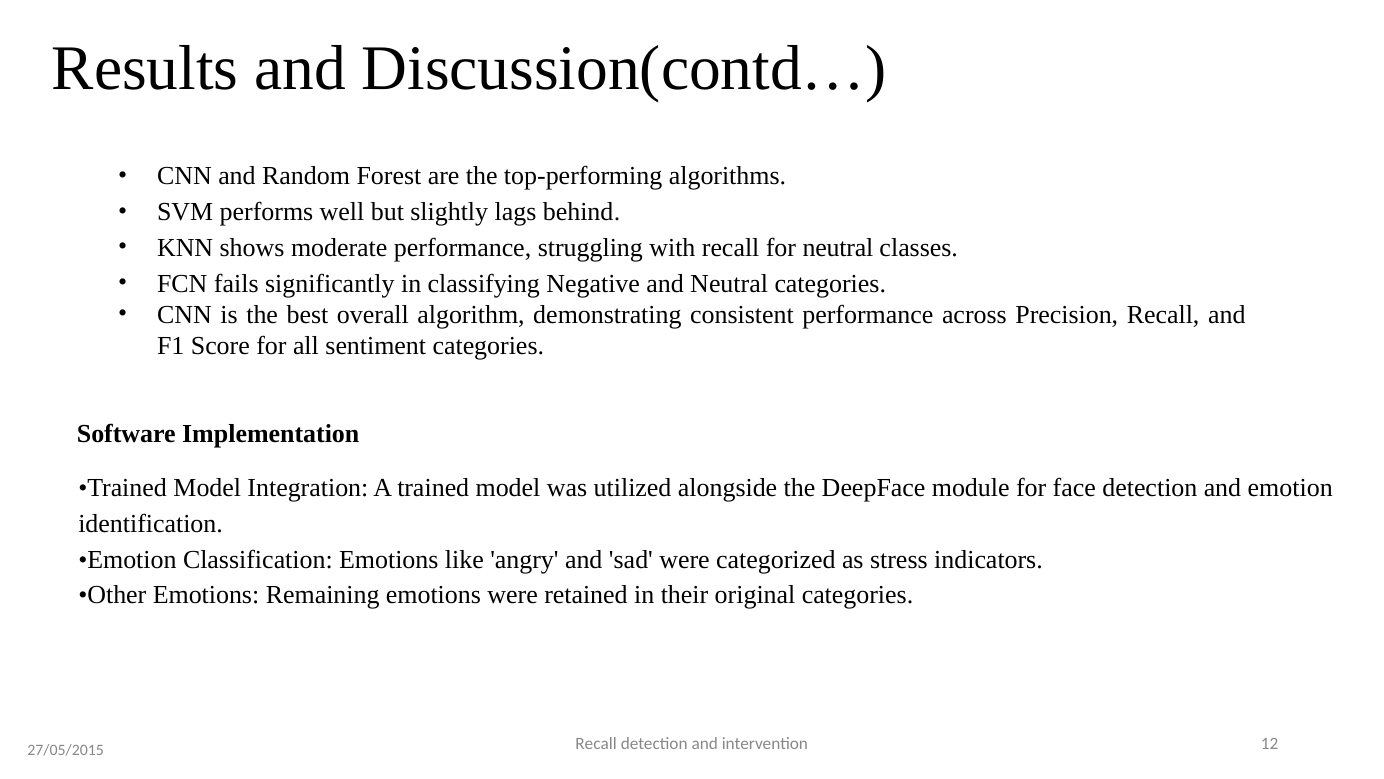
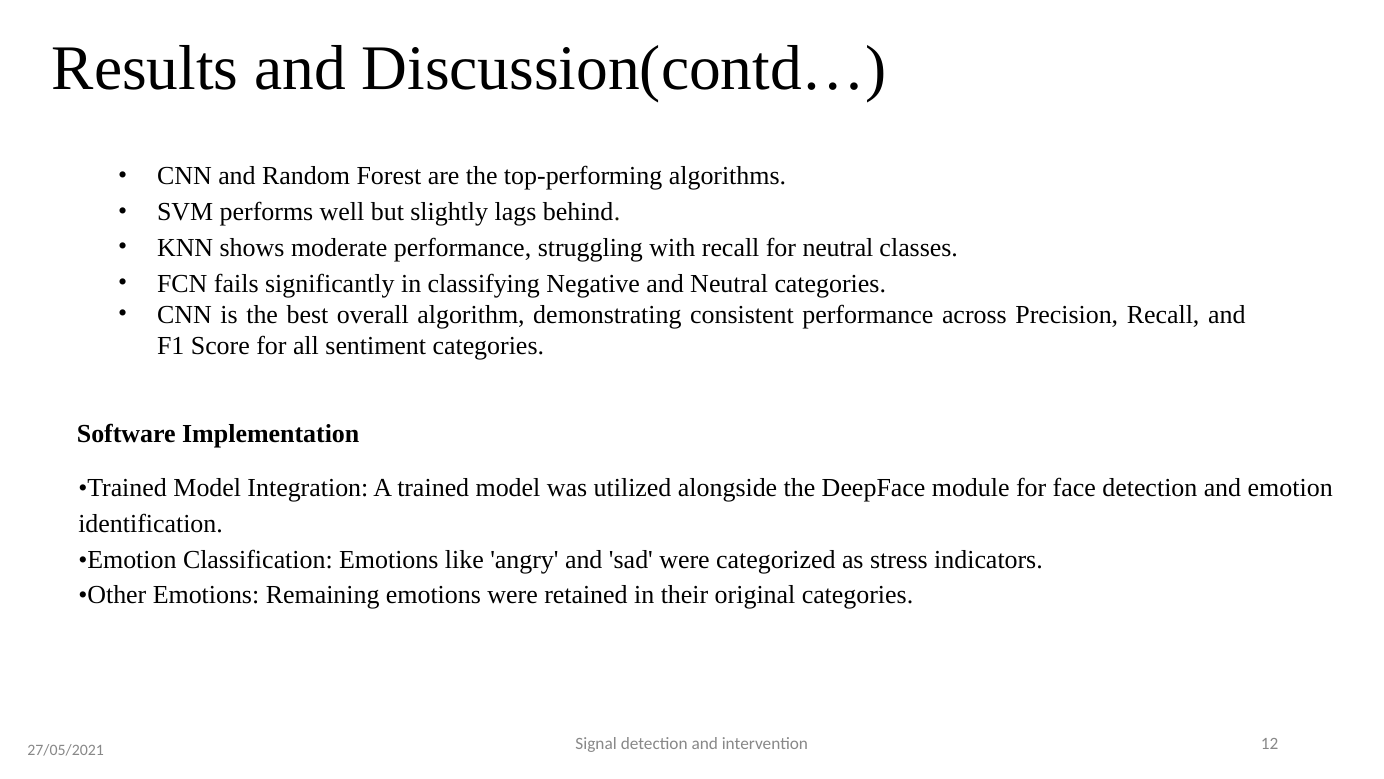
Recall at (596, 743): Recall -> Signal
27/05/2015: 27/05/2015 -> 27/05/2021
